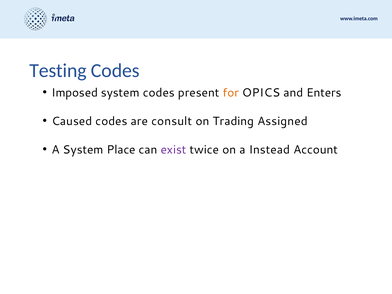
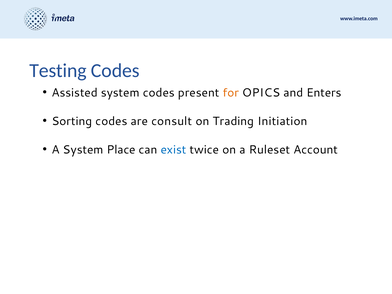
Imposed: Imposed -> Assisted
Caused: Caused -> Sorting
Assigned: Assigned -> Initiation
exist colour: purple -> blue
Instead: Instead -> Ruleset
